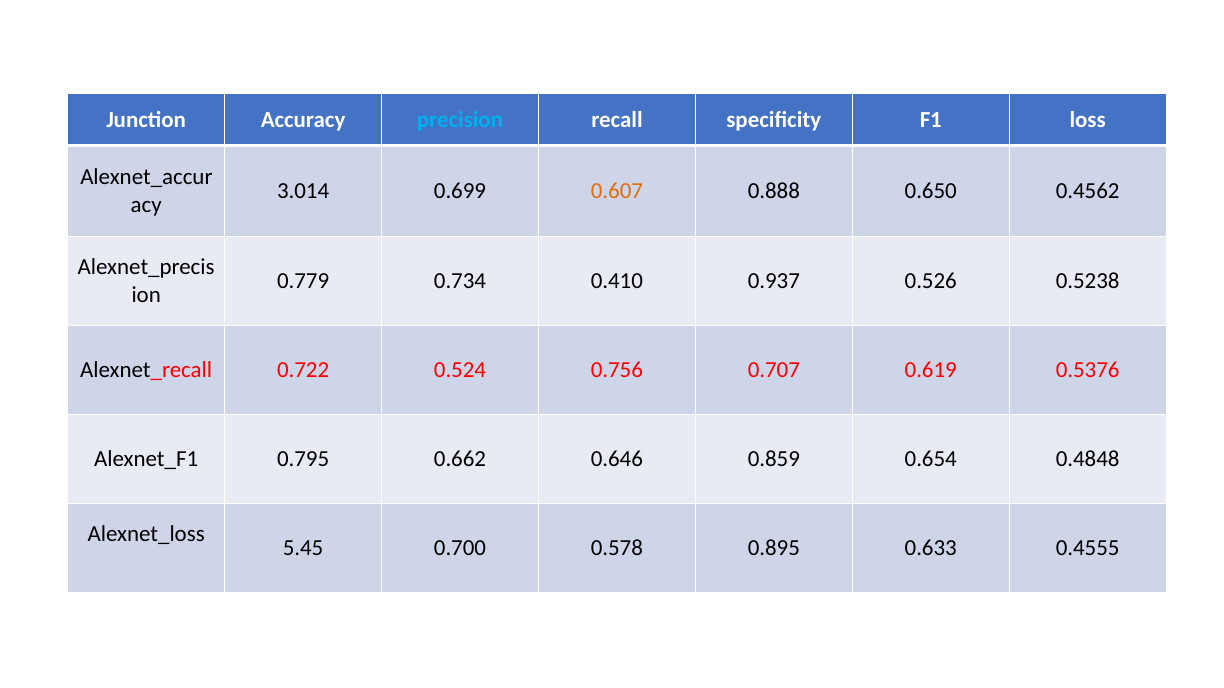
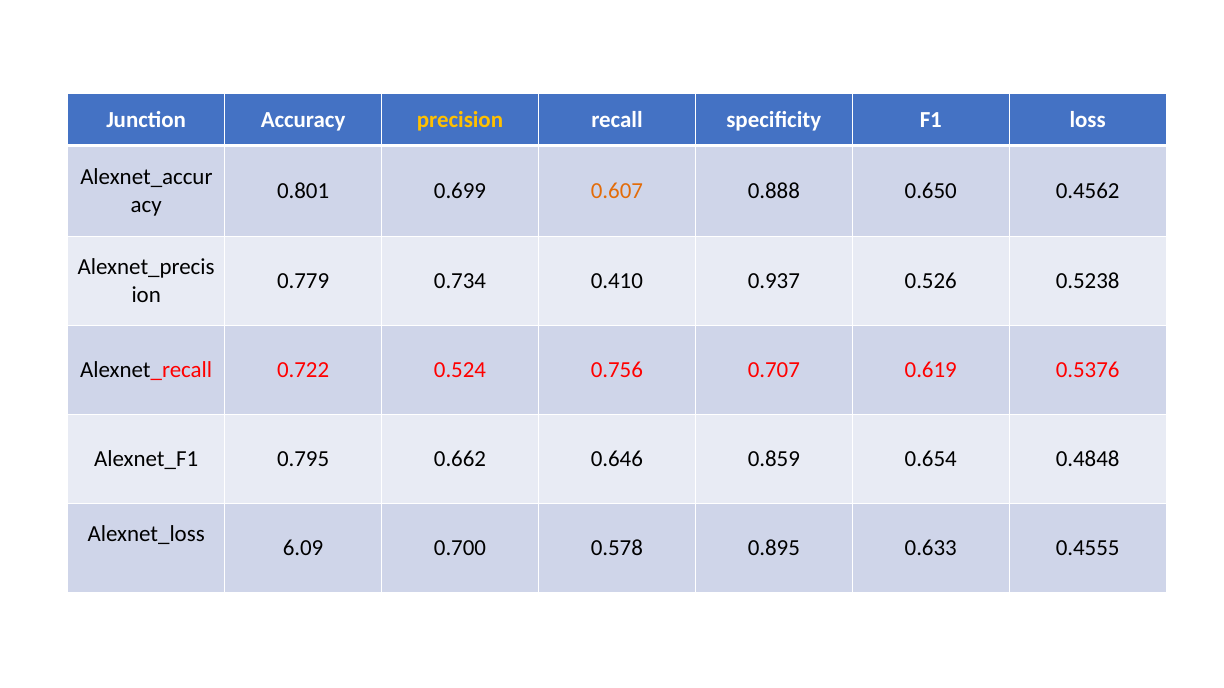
precision colour: light blue -> yellow
3.014: 3.014 -> 0.801
5.45: 5.45 -> 6.09
